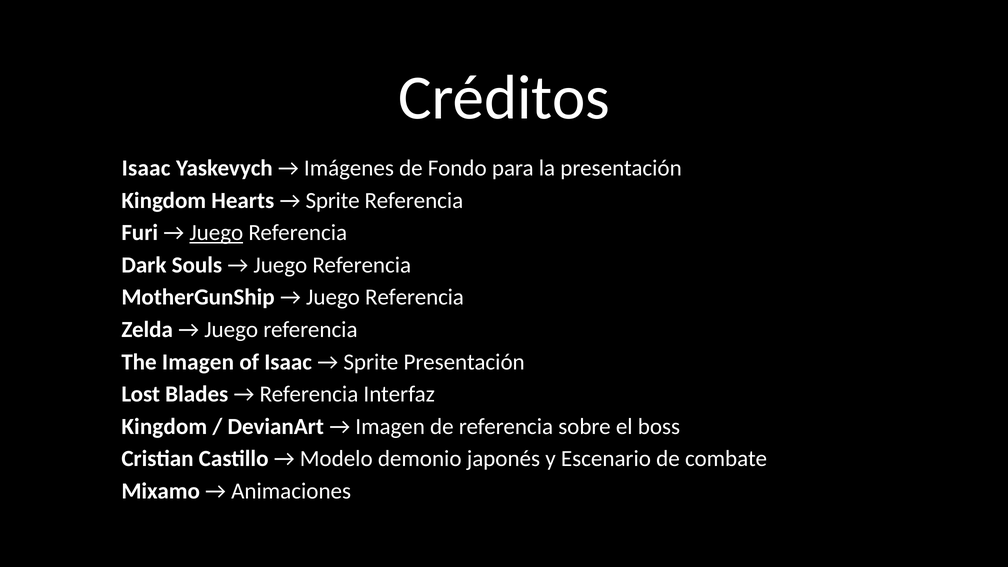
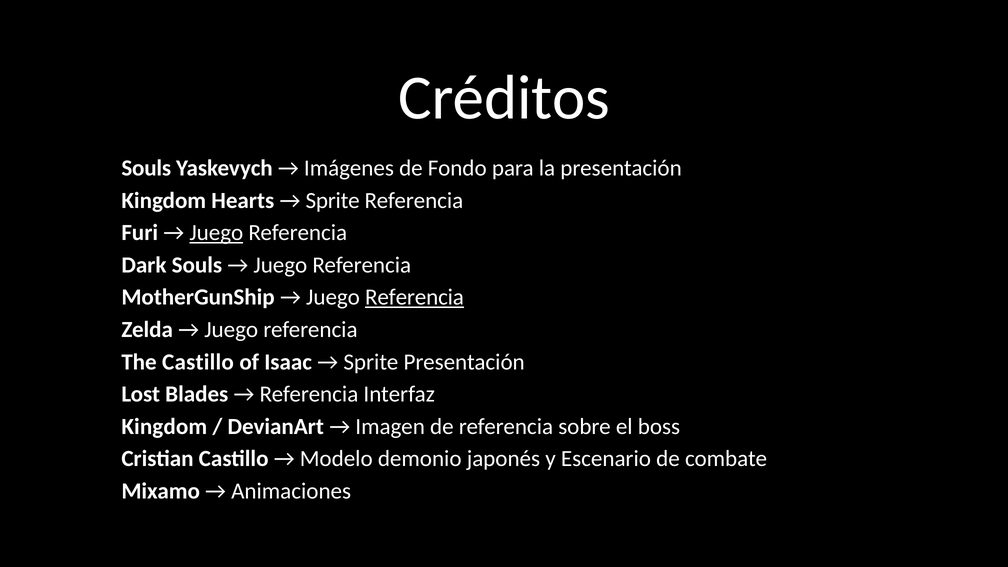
Isaac at (146, 168): Isaac -> Souls
Referencia at (414, 297) underline: none -> present
The Imagen: Imagen -> Castillo
